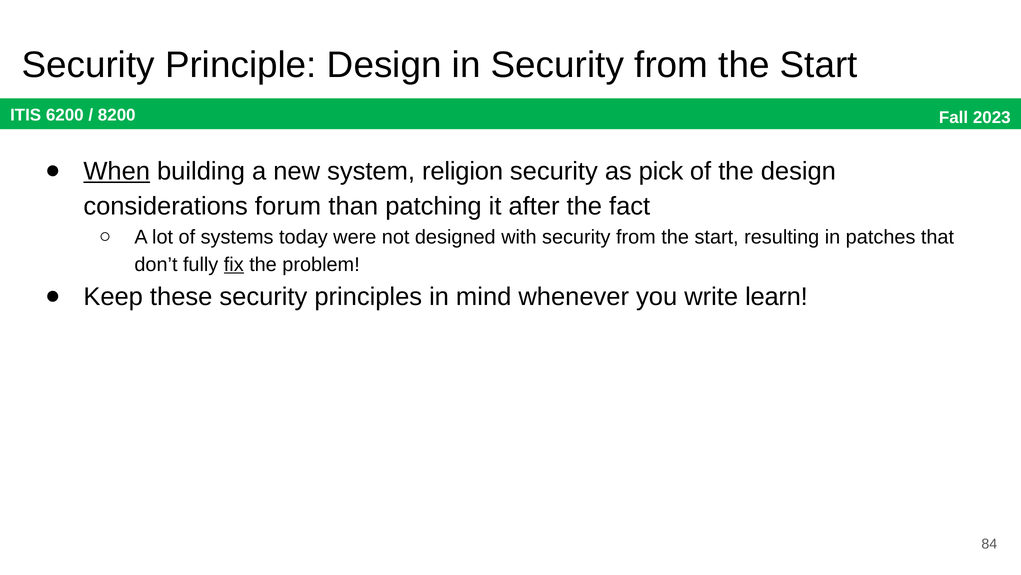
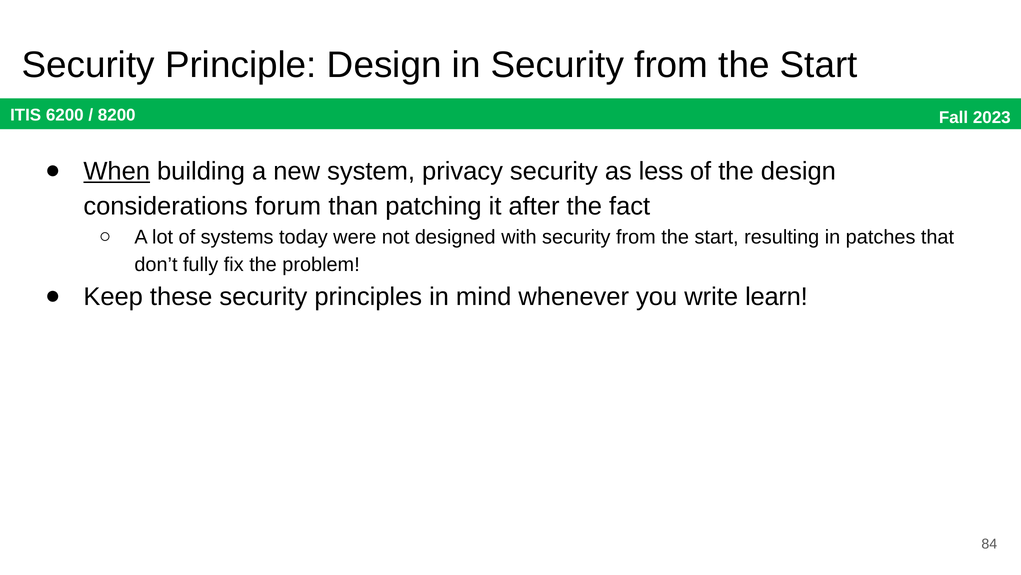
religion: religion -> privacy
pick: pick -> less
fix underline: present -> none
